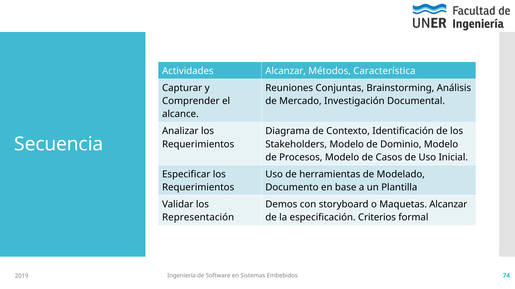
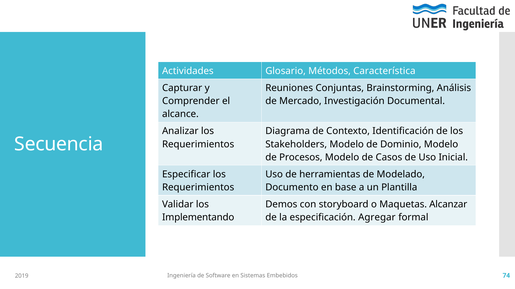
Actividades Alcanzar: Alcanzar -> Glosario
Representación: Representación -> Implementando
Criterios: Criterios -> Agregar
